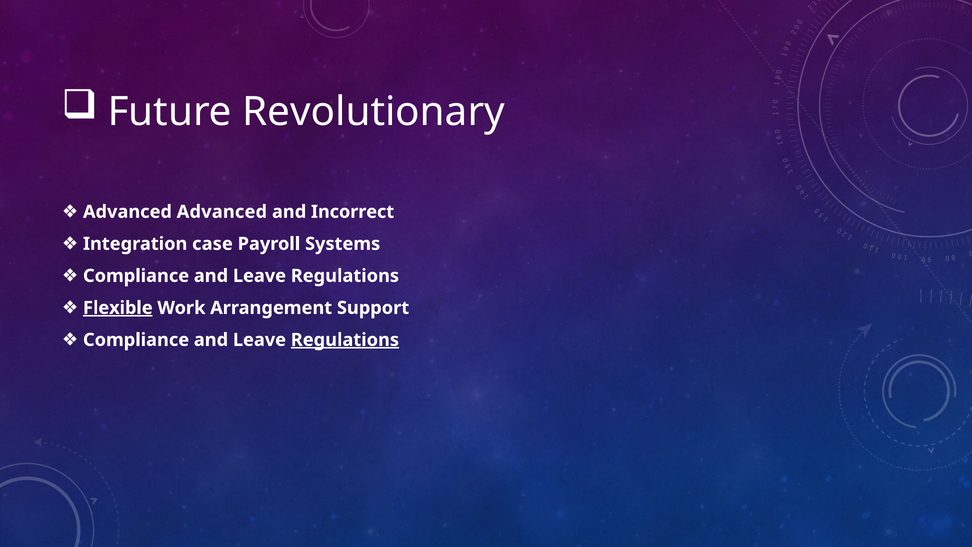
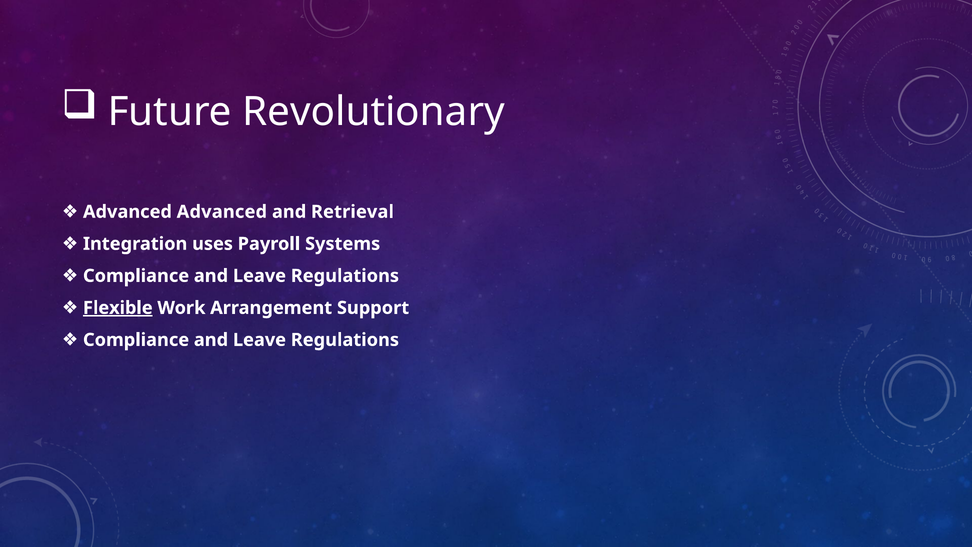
Incorrect: Incorrect -> Retrieval
case: case -> uses
Regulations at (345, 340) underline: present -> none
